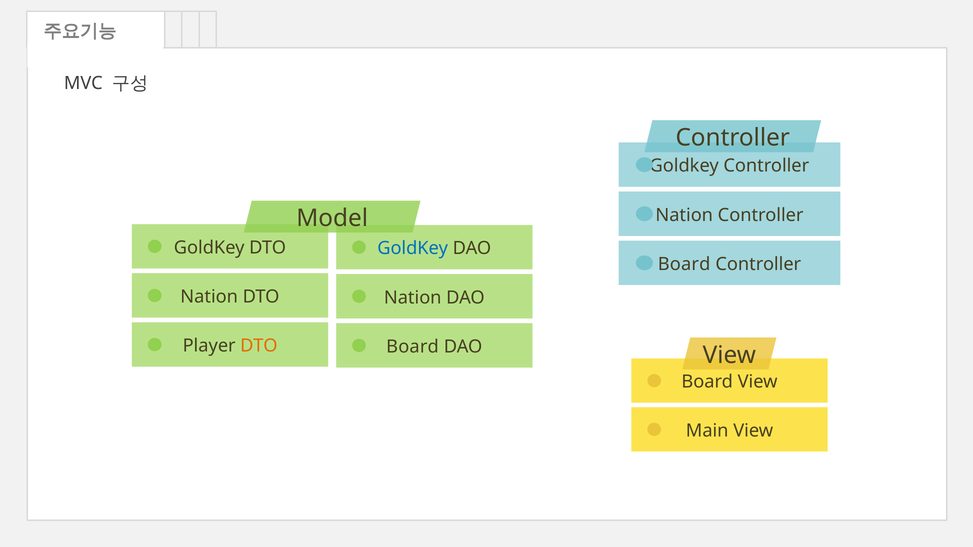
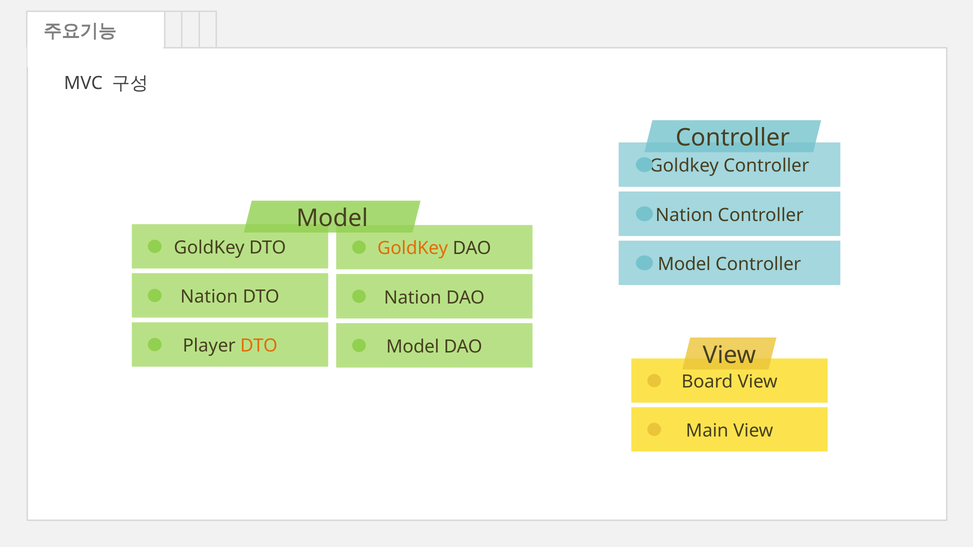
GoldKey at (413, 249) colour: blue -> orange
Board at (684, 264): Board -> Model
Board at (413, 347): Board -> Model
